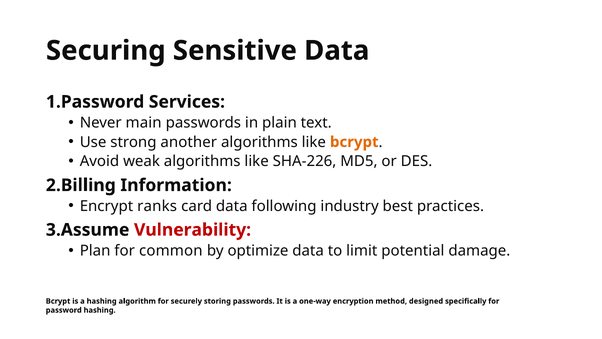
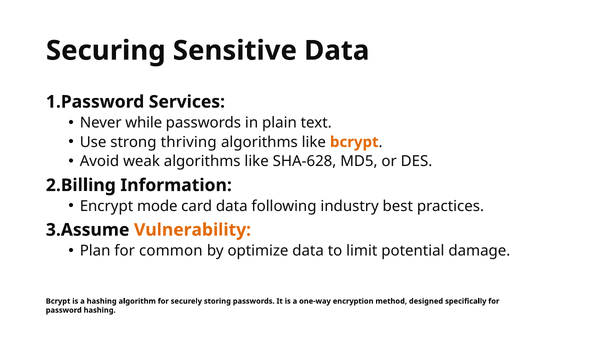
main: main -> while
another: another -> thriving
SHA-226: SHA-226 -> SHA-628
ranks: ranks -> mode
Vulnerability colour: red -> orange
